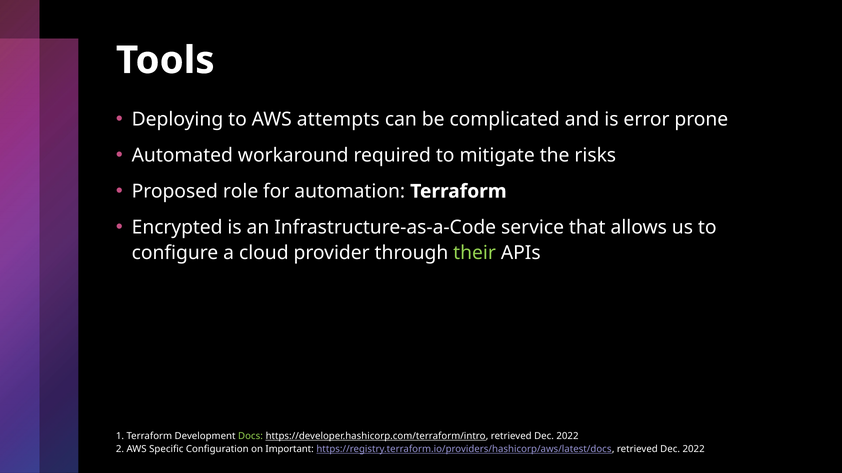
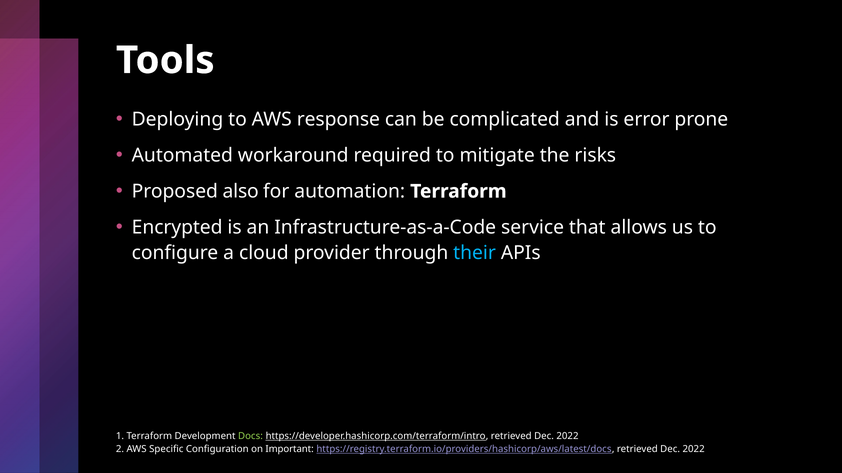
attempts: attempts -> response
role: role -> also
their colour: light green -> light blue
